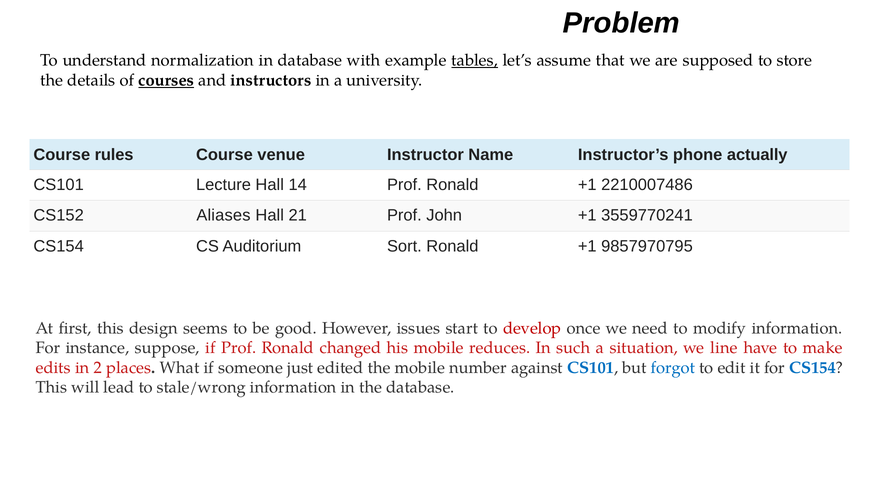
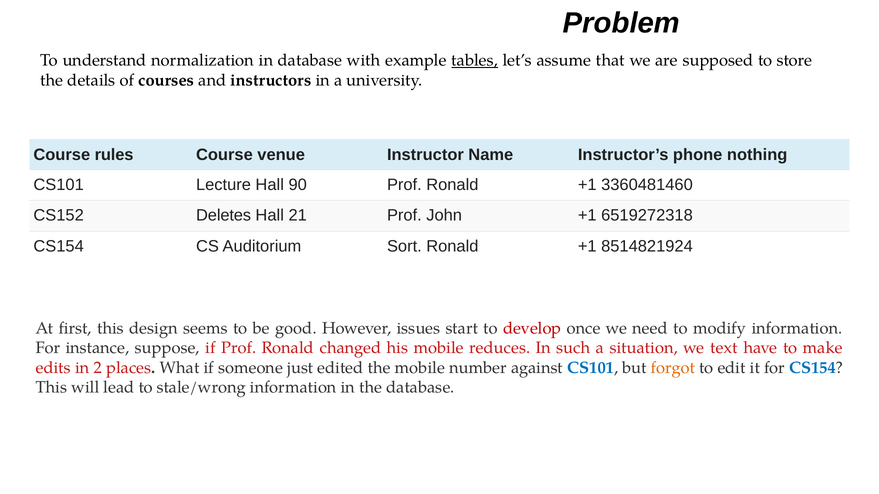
courses underline: present -> none
actually: actually -> nothing
14: 14 -> 90
2210007486: 2210007486 -> 3360481460
Aliases: Aliases -> Deletes
3559770241: 3559770241 -> 6519272318
9857970795: 9857970795 -> 8514821924
line: line -> text
forgot colour: blue -> orange
